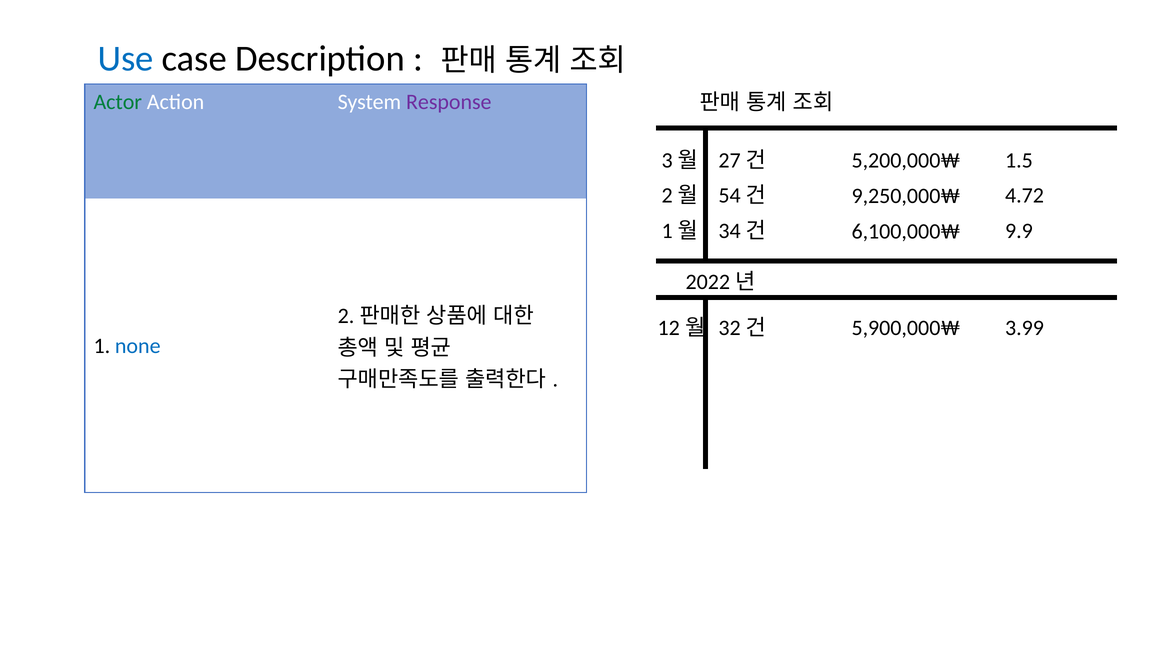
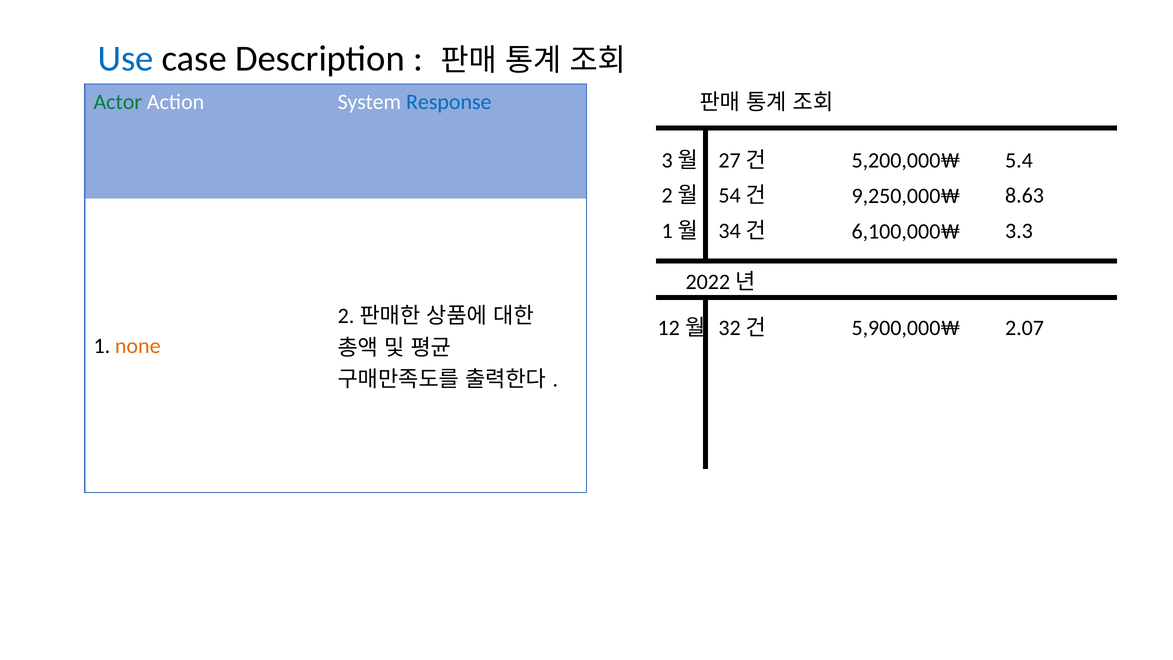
Response colour: purple -> blue
1.5: 1.5 -> 5.4
4.72: 4.72 -> 8.63
9.9: 9.9 -> 3.3
3.99: 3.99 -> 2.07
none colour: blue -> orange
